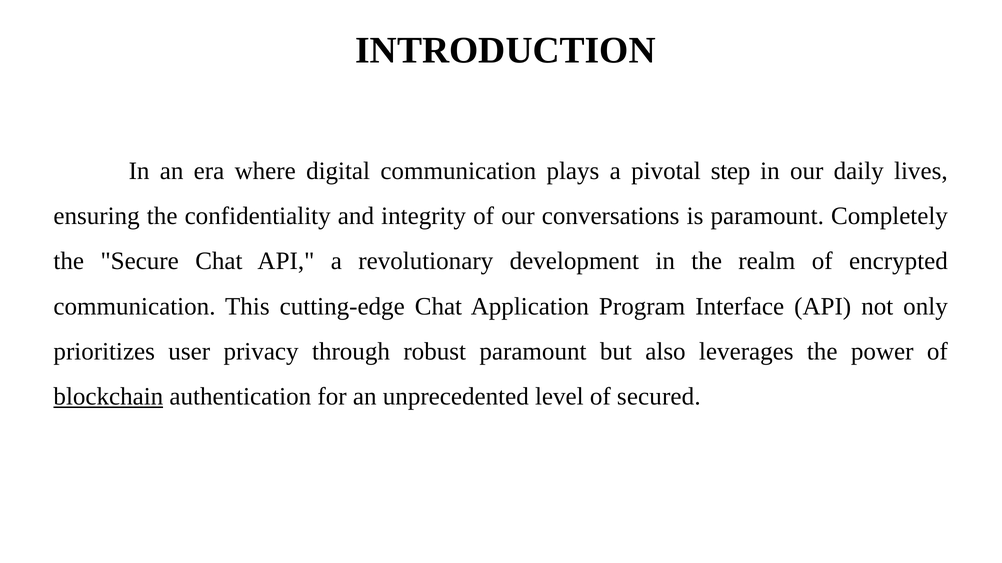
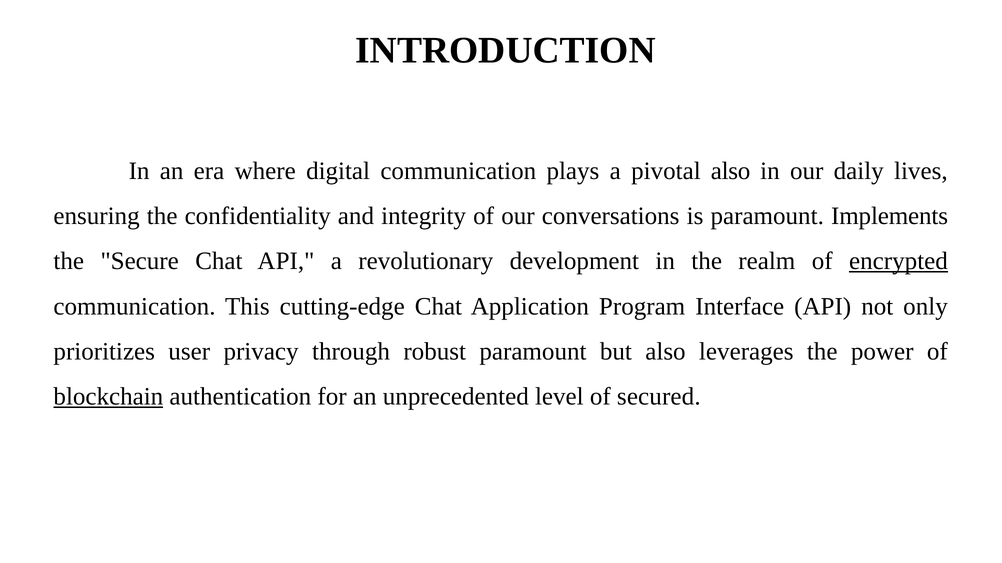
pivotal step: step -> also
Completely: Completely -> Implements
encrypted underline: none -> present
